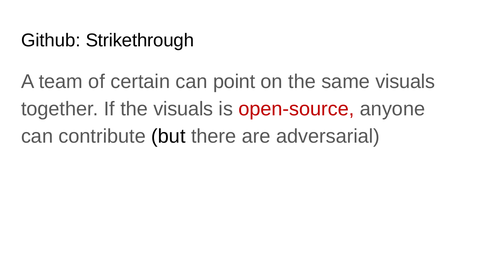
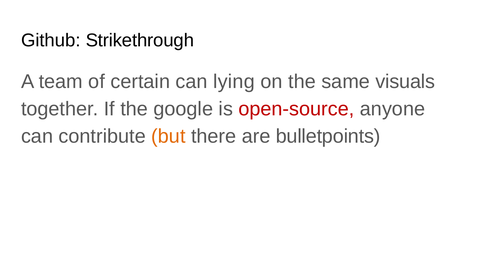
point: point -> lying
the visuals: visuals -> google
but colour: black -> orange
adversarial: adversarial -> bulletpoints
